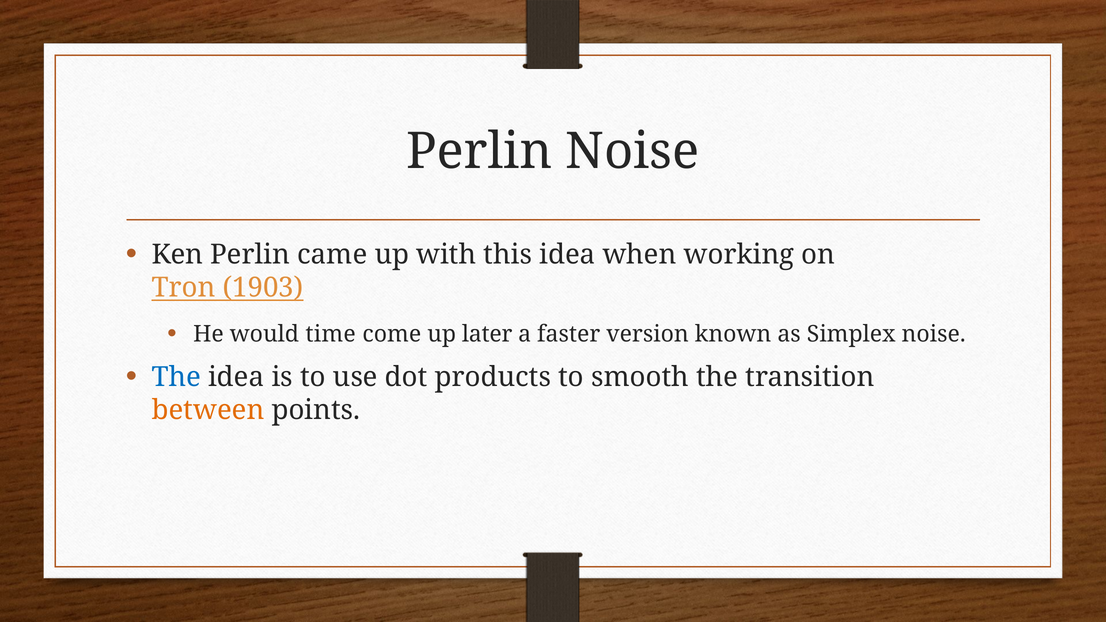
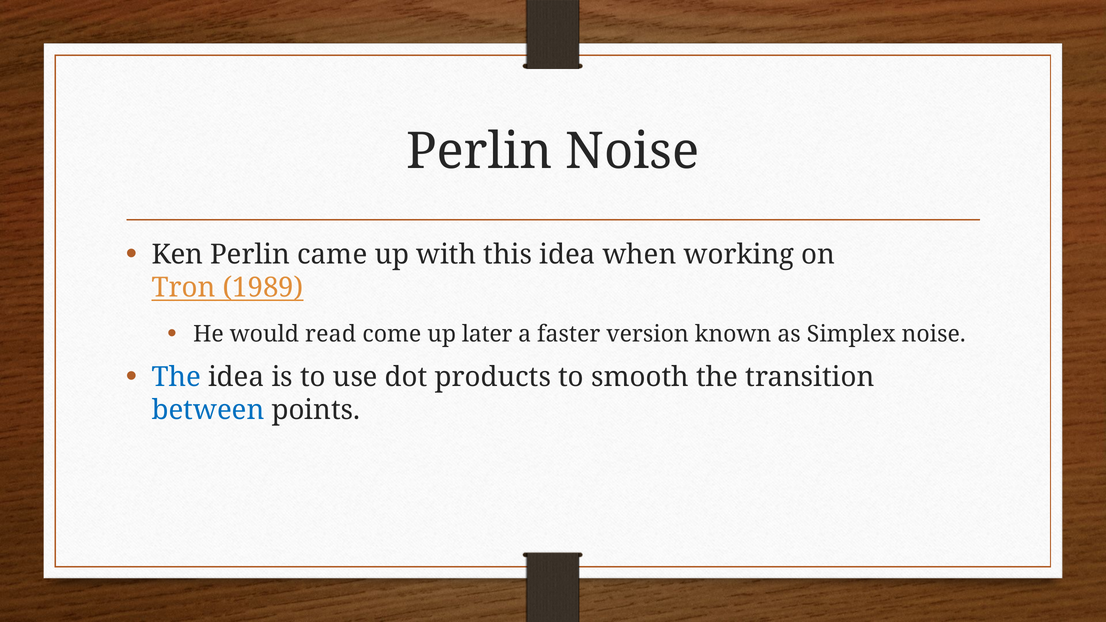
1903: 1903 -> 1989
time: time -> read
between colour: orange -> blue
